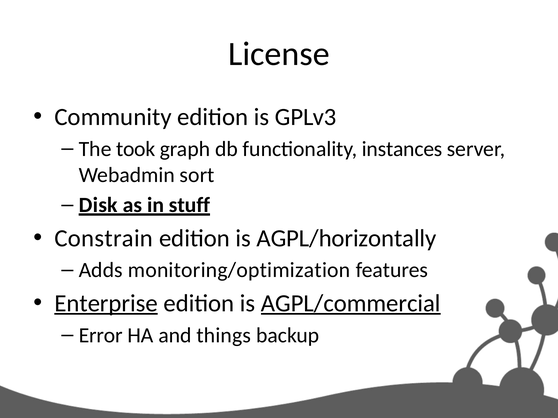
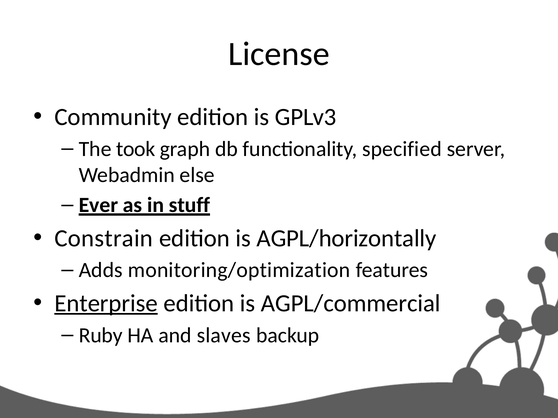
instances: instances -> specified
sort: sort -> else
Disk: Disk -> Ever
AGPL/commercial underline: present -> none
Error: Error -> Ruby
things: things -> slaves
